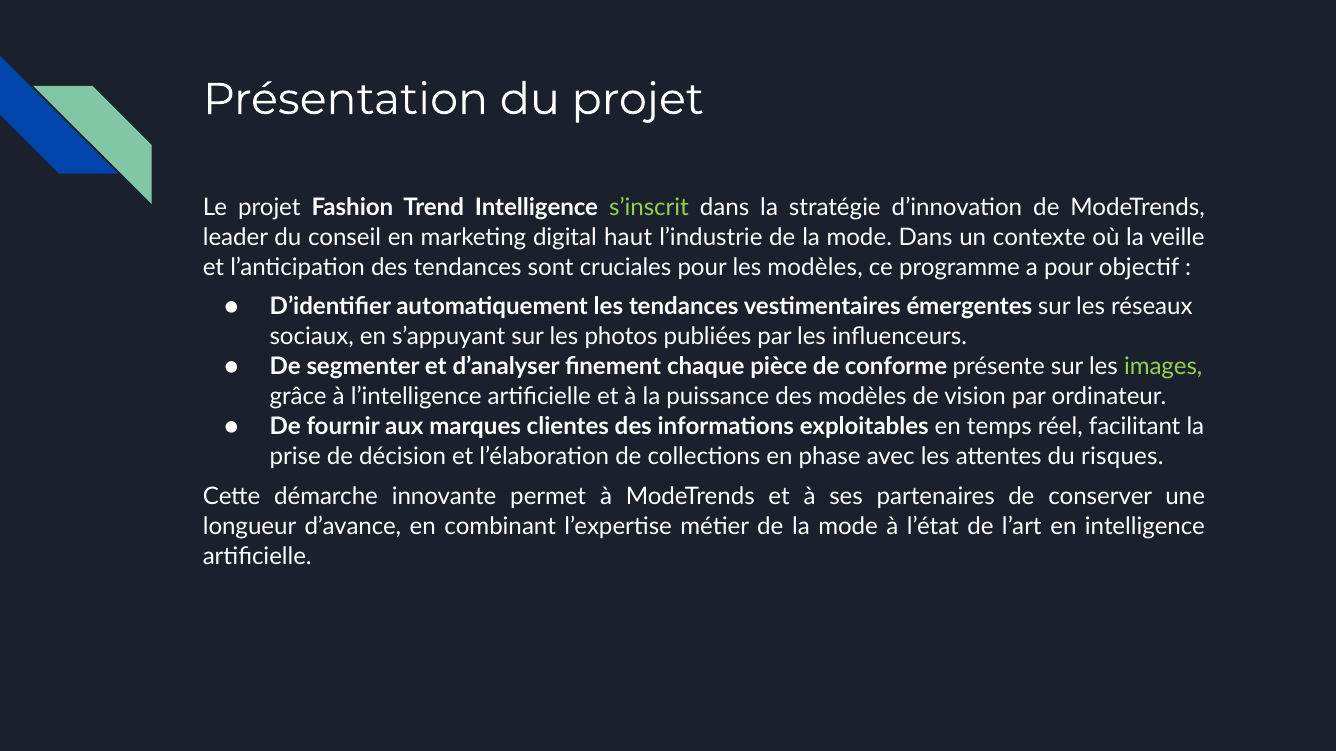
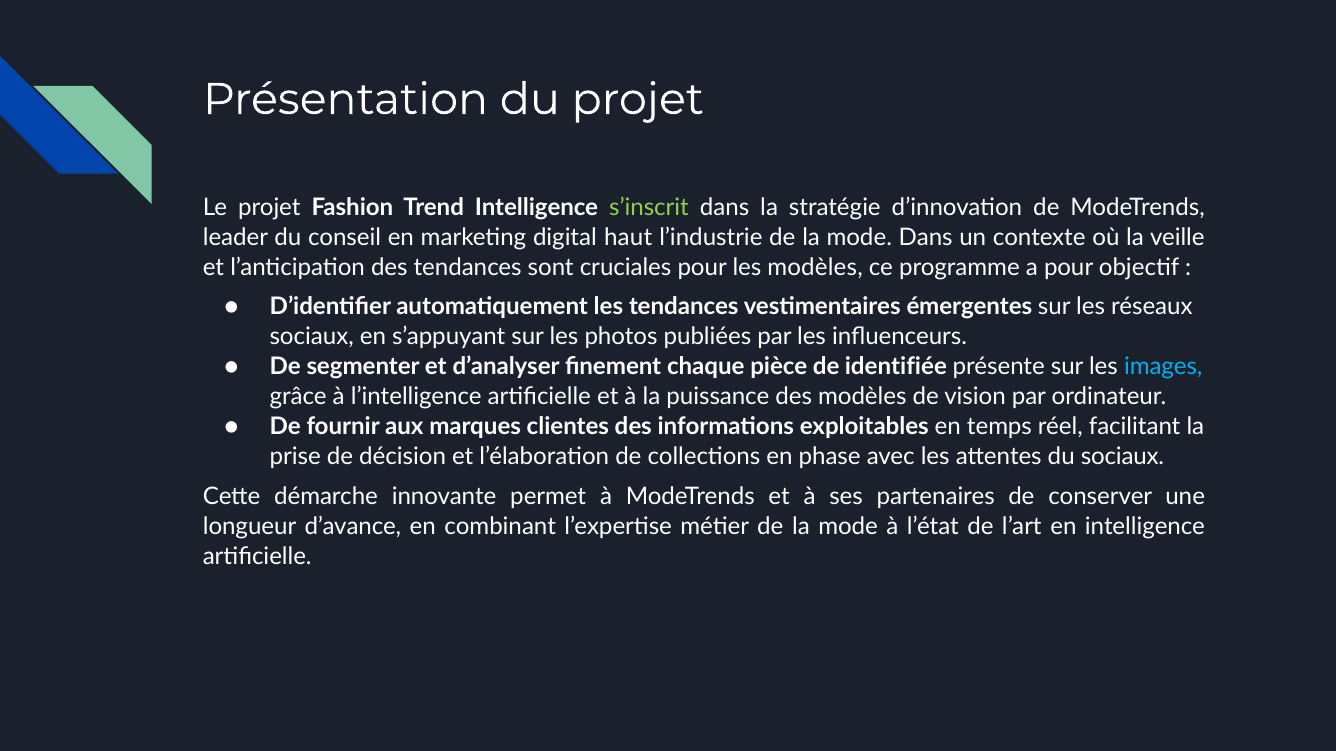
conforme: conforme -> identifiée
images colour: light green -> light blue
du risques: risques -> sociaux
